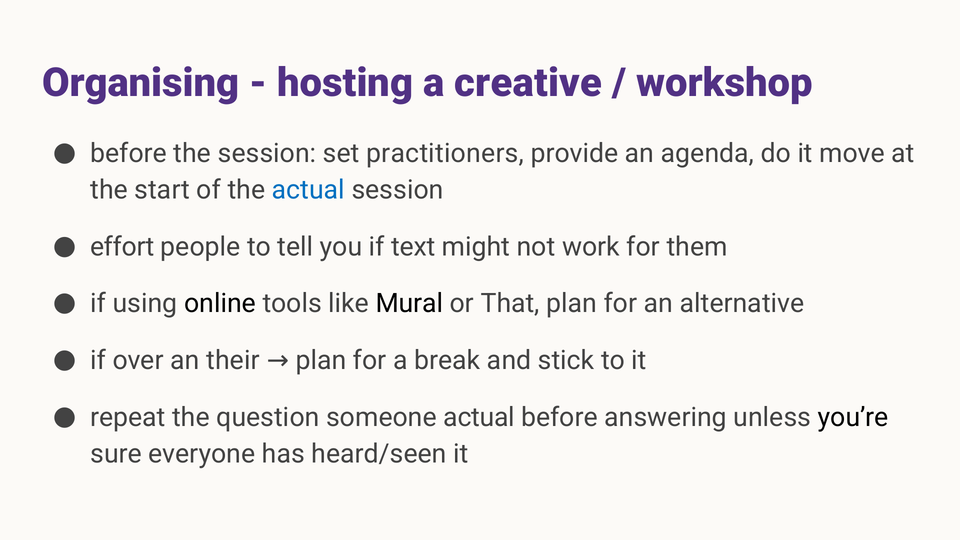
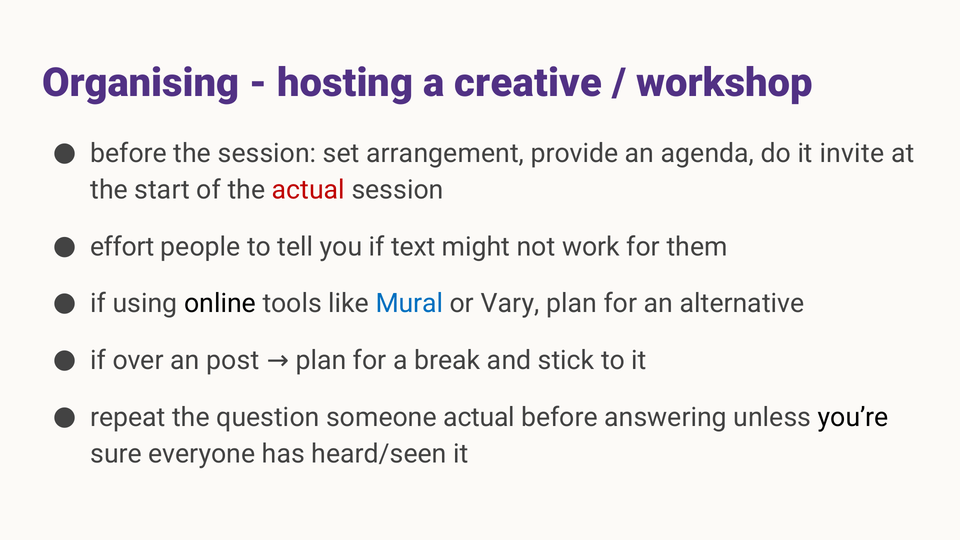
practitioners: practitioners -> arrangement
move: move -> invite
actual at (308, 190) colour: blue -> red
Mural colour: black -> blue
That: That -> Vary
their: their -> post
